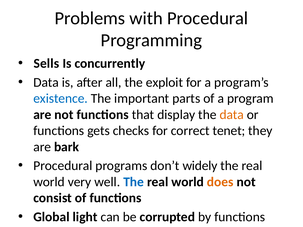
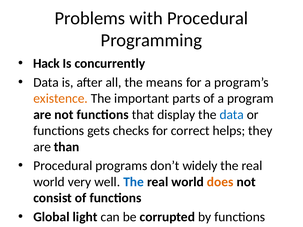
Sells: Sells -> Hack
exploit: exploit -> means
existence colour: blue -> orange
data at (232, 115) colour: orange -> blue
tenet: tenet -> helps
bark: bark -> than
